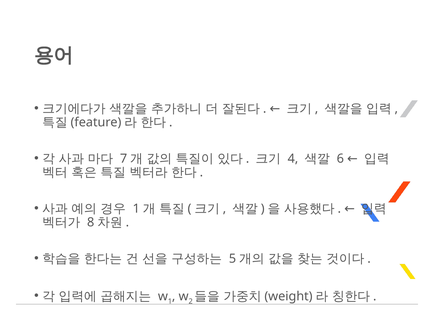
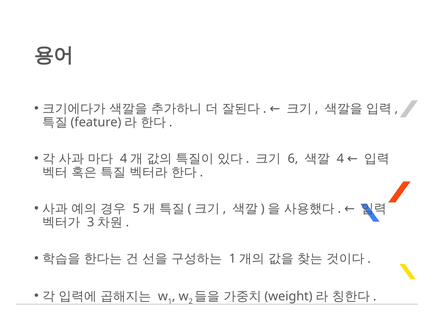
7 at (124, 159): 7 -> 4
4: 4 -> 6
6 at (340, 159): 6 -> 4
1 at (136, 209): 1 -> 5
8: 8 -> 3
5 at (232, 259): 5 -> 1
